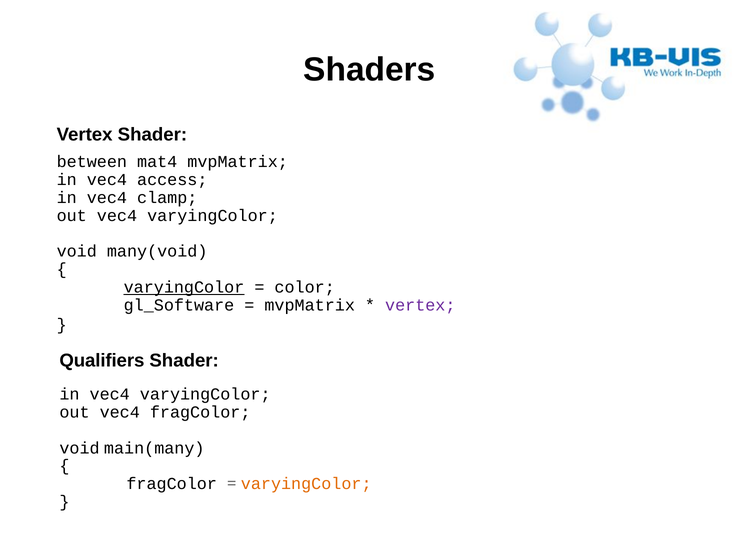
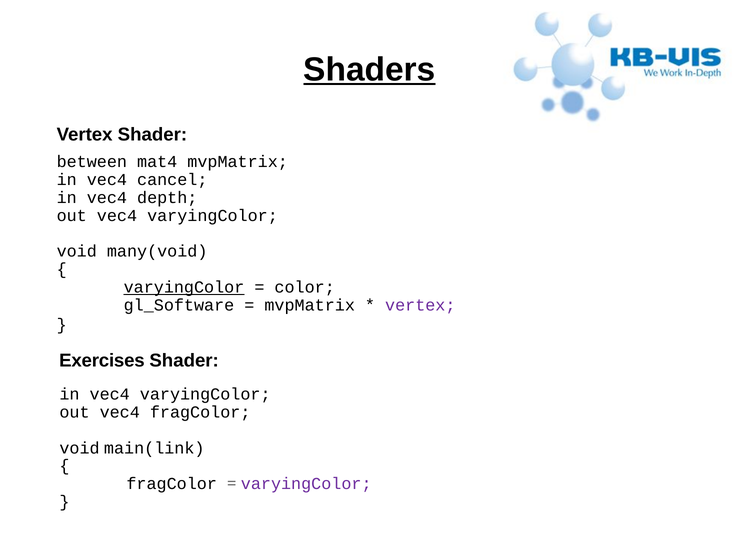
Shaders underline: none -> present
access: access -> cancel
clamp: clamp -> depth
Qualifiers: Qualifiers -> Exercises
main(many: main(many -> main(link
varyingColor at (306, 484) colour: orange -> purple
